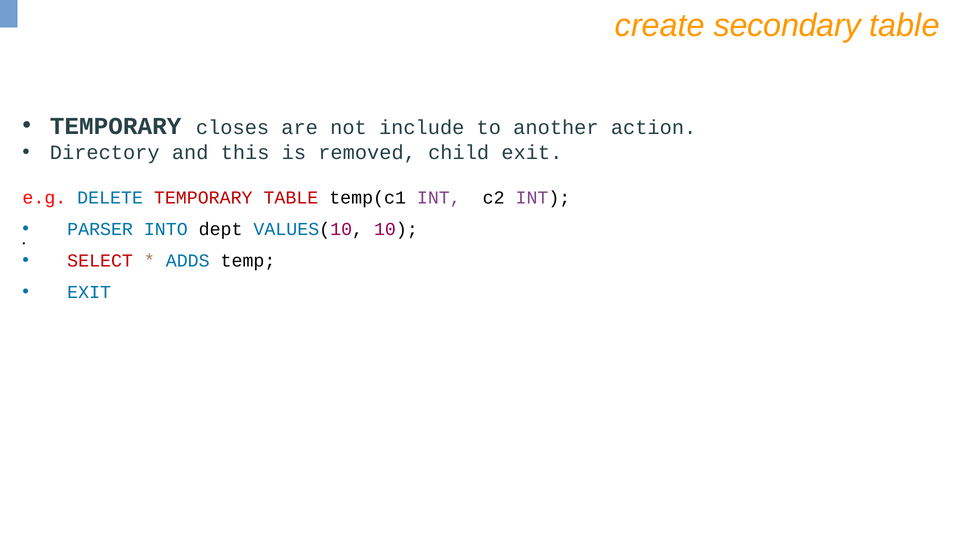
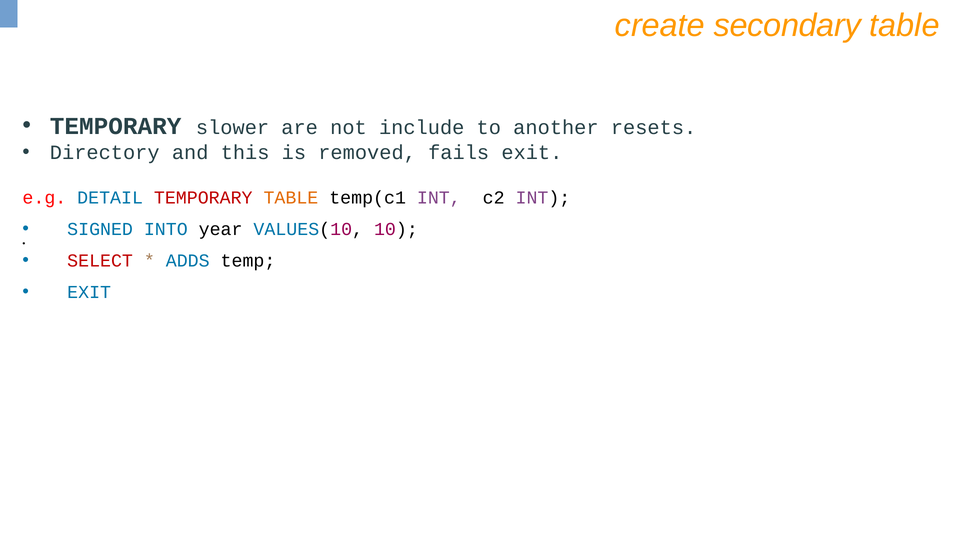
closes: closes -> slower
action: action -> resets
child: child -> fails
DELETE: DELETE -> DETAIL
TABLE at (291, 197) colour: red -> orange
PARSER: PARSER -> SIGNED
dept: dept -> year
